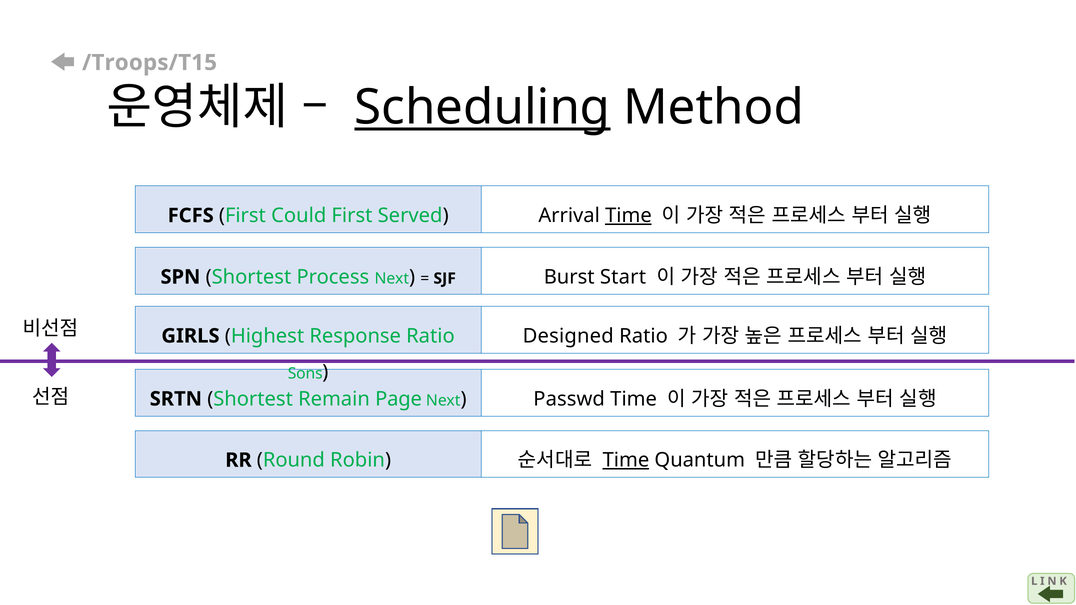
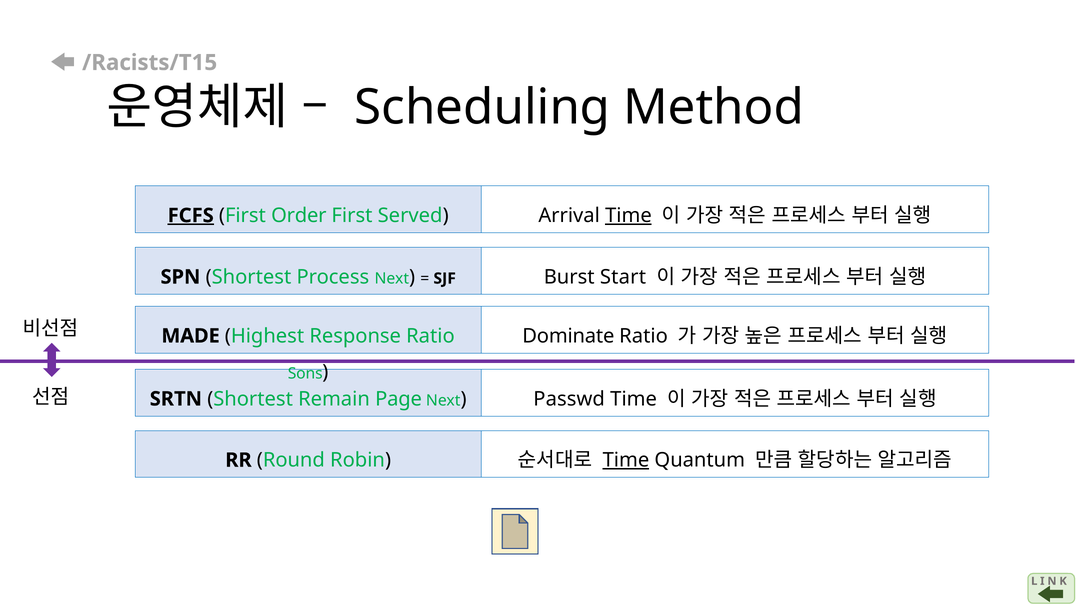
/Troops/T15: /Troops/T15 -> /Racists/T15
Scheduling underline: present -> none
FCFS underline: none -> present
Could: Could -> Order
Designed: Designed -> Dominate
GIRLS: GIRLS -> MADE
